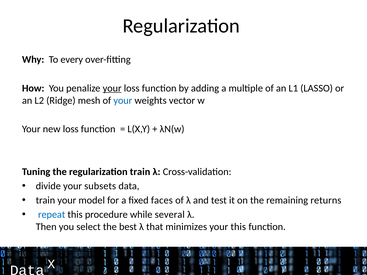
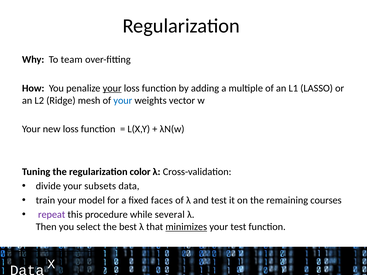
every: every -> team
regularization train: train -> color
returns: returns -> courses
repeat colour: blue -> purple
minimizes underline: none -> present
your this: this -> test
